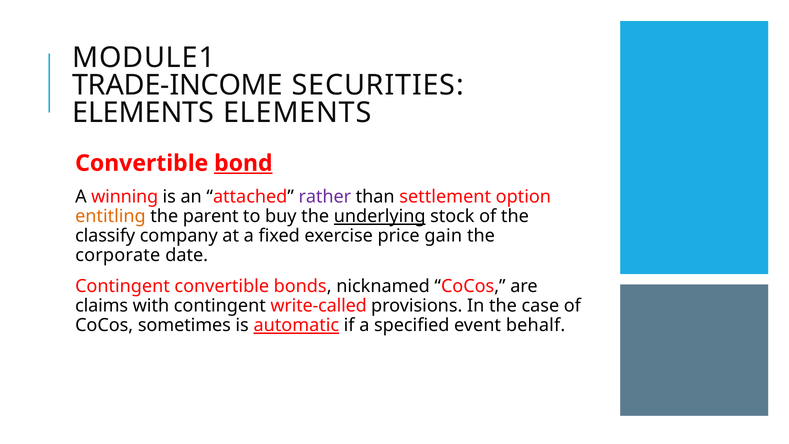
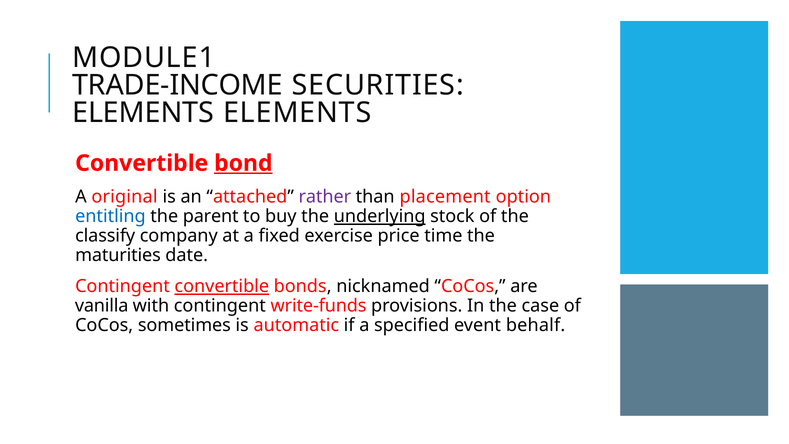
winning: winning -> original
settlement: settlement -> placement
entitling colour: orange -> blue
gain: gain -> time
corporate: corporate -> maturities
convertible at (222, 286) underline: none -> present
claims: claims -> vanilla
write-called: write-called -> write-funds
automatic underline: present -> none
